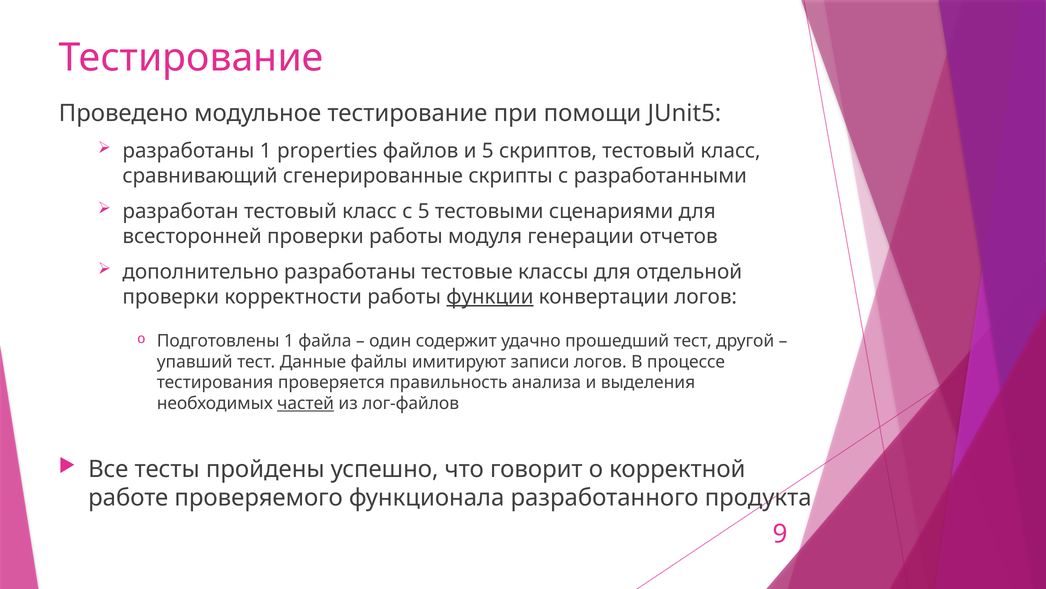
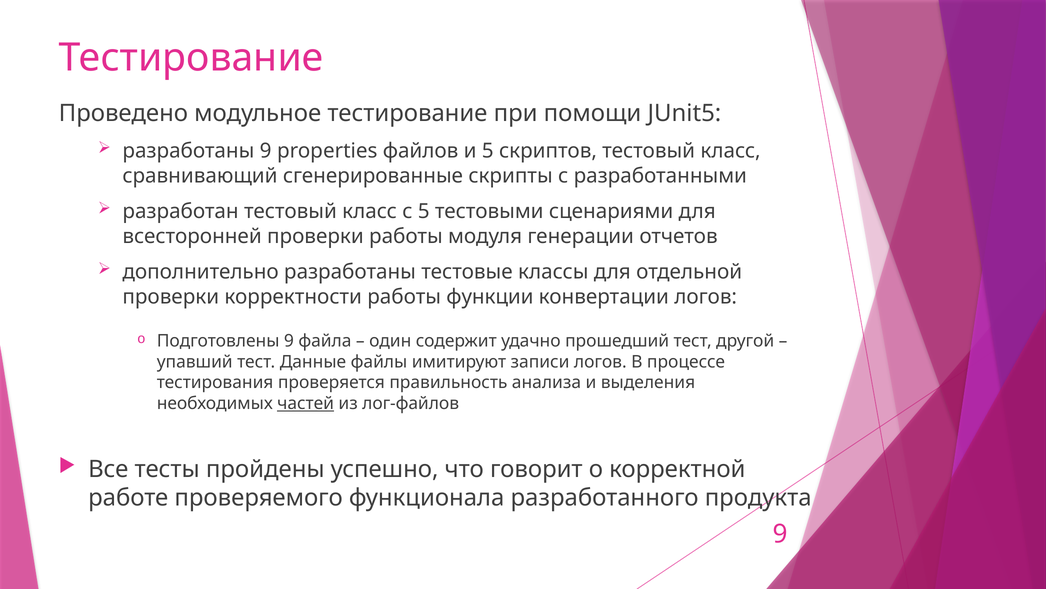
разработаны 1: 1 -> 9
функции underline: present -> none
Подготовлены 1: 1 -> 9
